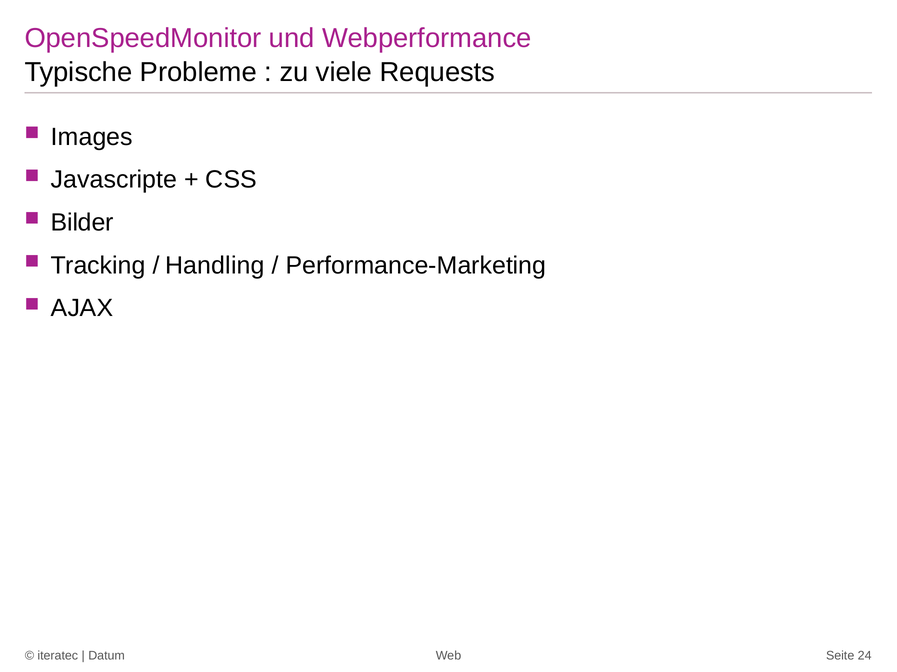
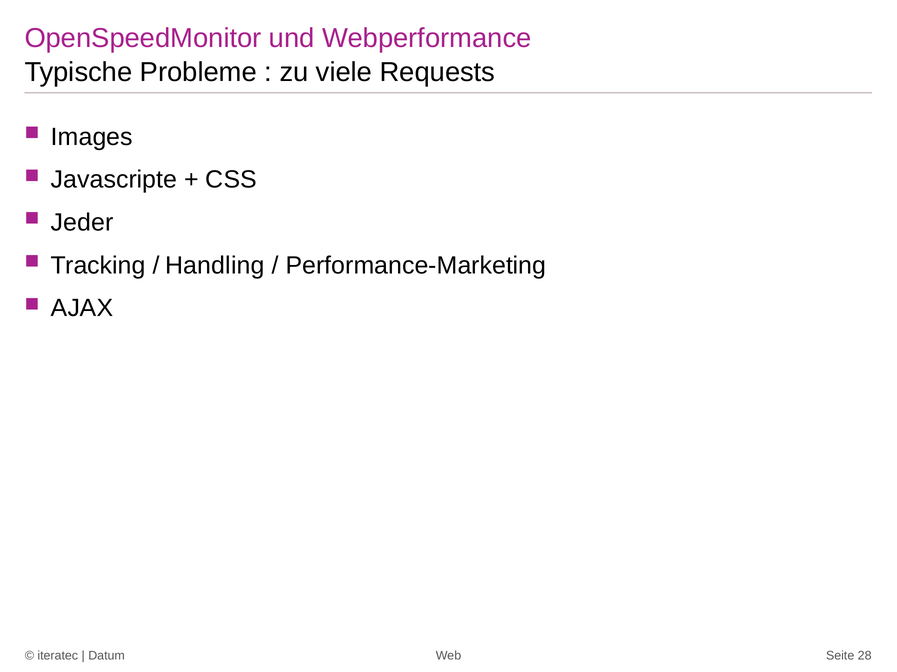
Bilder: Bilder -> Jeder
24: 24 -> 28
